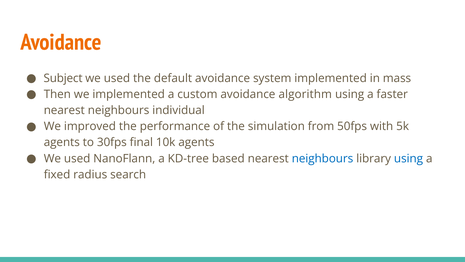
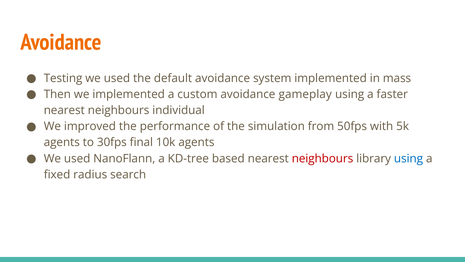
Subject: Subject -> Testing
algorithm: algorithm -> gameplay
neighbours at (322, 158) colour: blue -> red
